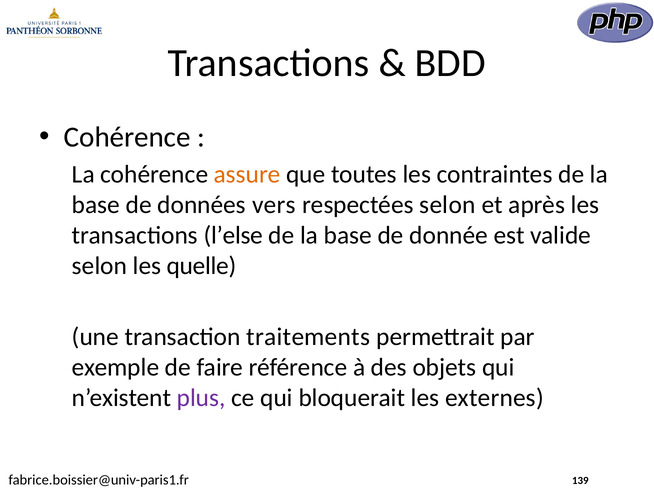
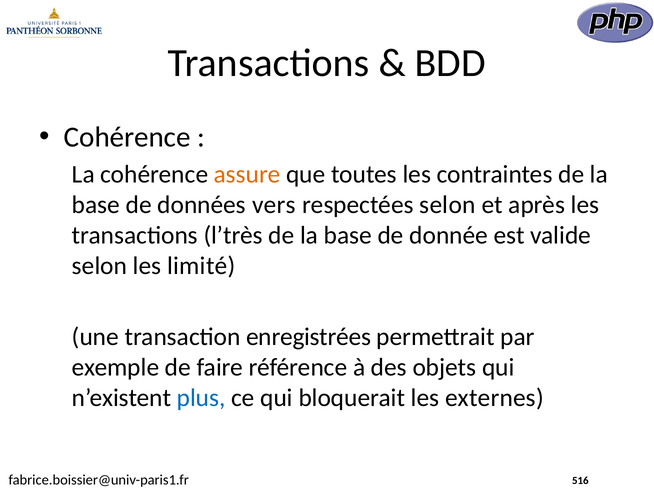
l’else: l’else -> l’très
quelle: quelle -> limité
traitements: traitements -> enregistrées
plus colour: purple -> blue
139: 139 -> 516
